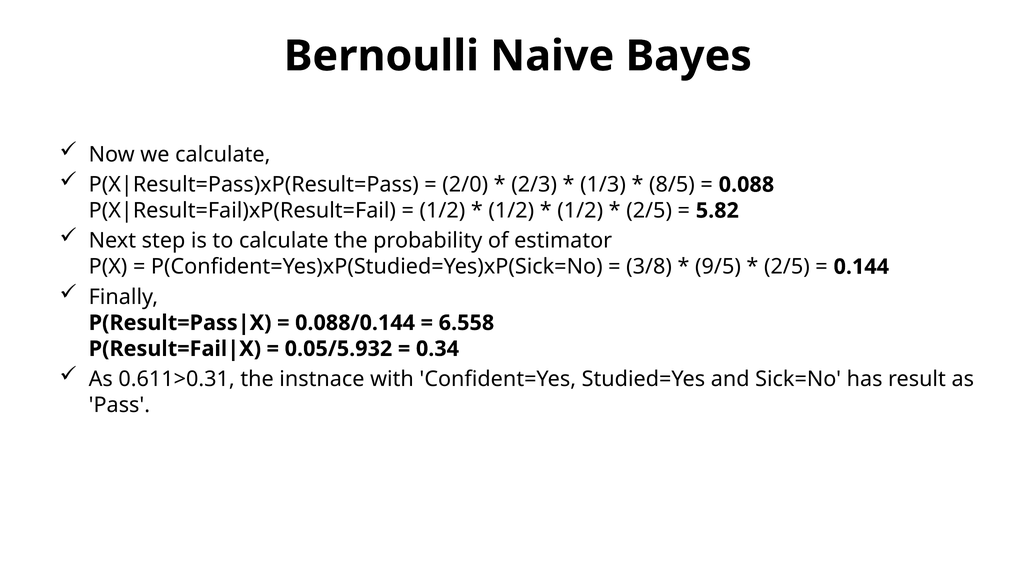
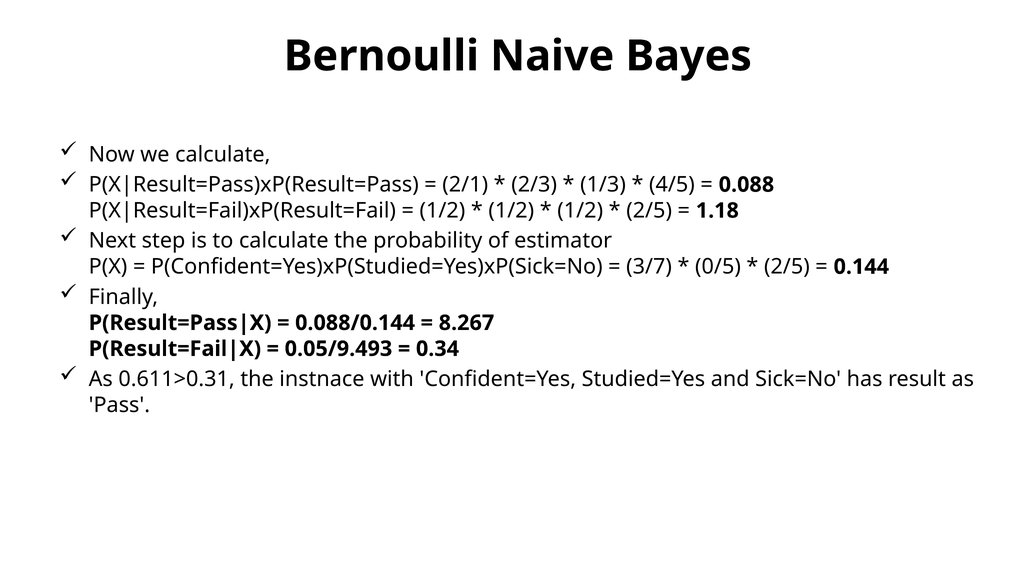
2/0: 2/0 -> 2/1
8/5: 8/5 -> 4/5
5.82: 5.82 -> 1.18
3/8: 3/8 -> 3/7
9/5: 9/5 -> 0/5
6.558: 6.558 -> 8.267
0.05/5.932: 0.05/5.932 -> 0.05/9.493
